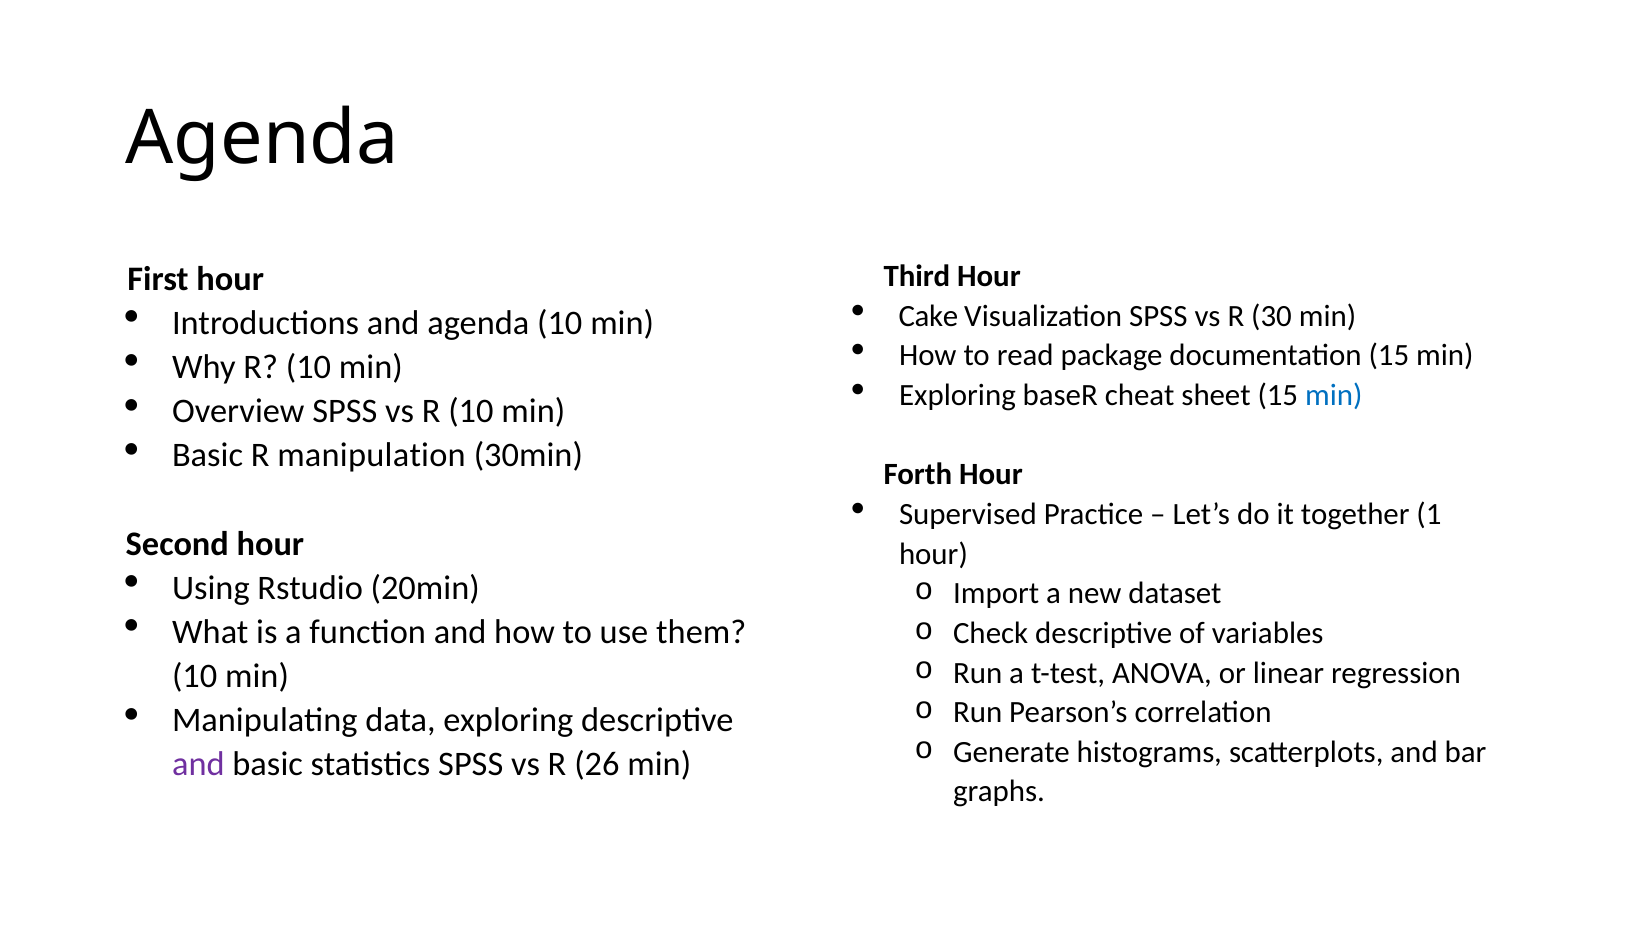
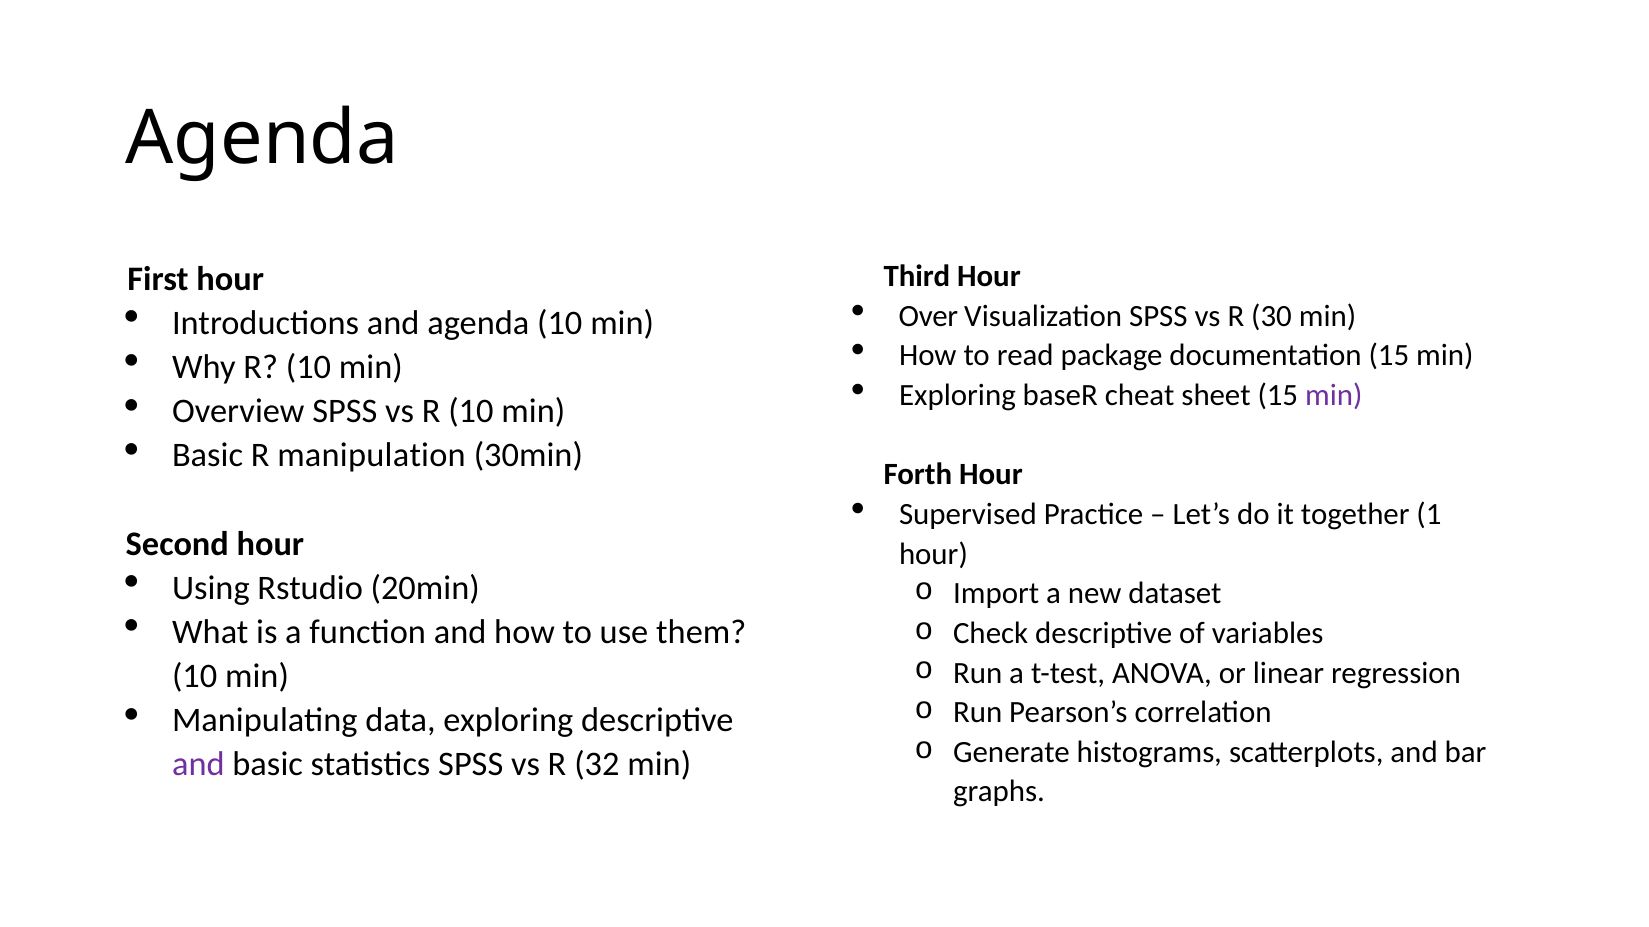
Cake: Cake -> Over
min at (1334, 395) colour: blue -> purple
26: 26 -> 32
